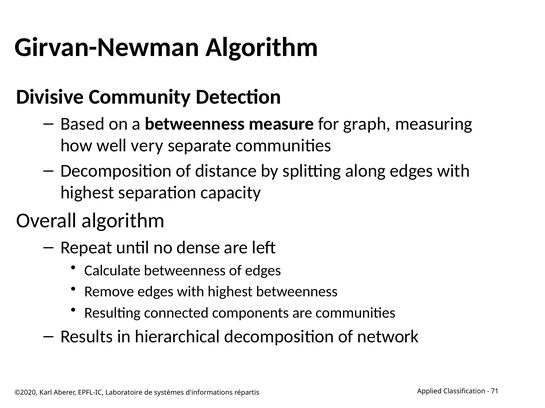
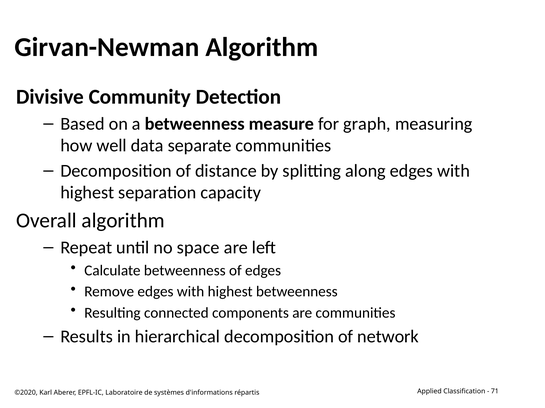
very: very -> data
dense: dense -> space
